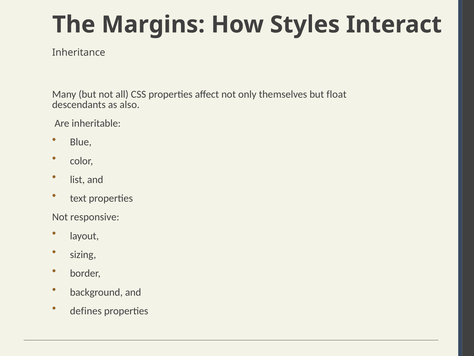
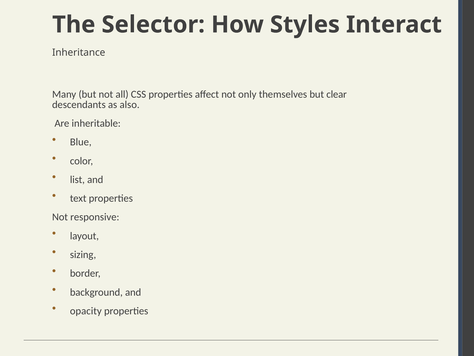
Margins: Margins -> Selector
float: float -> clear
defines: defines -> opacity
